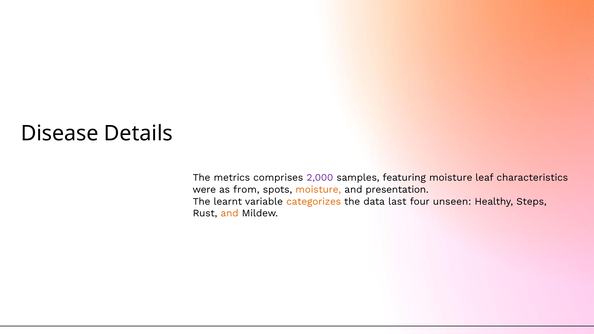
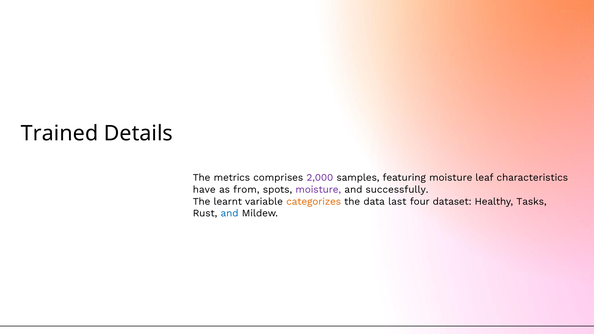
Disease: Disease -> Trained
were: were -> have
moisture at (318, 190) colour: orange -> purple
presentation: presentation -> successfully
unseen: unseen -> dataset
Steps: Steps -> Tasks
and at (230, 213) colour: orange -> blue
